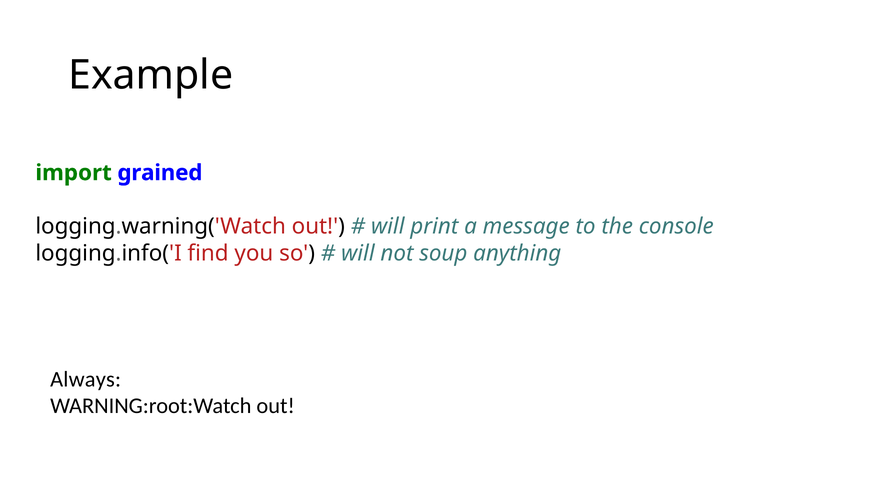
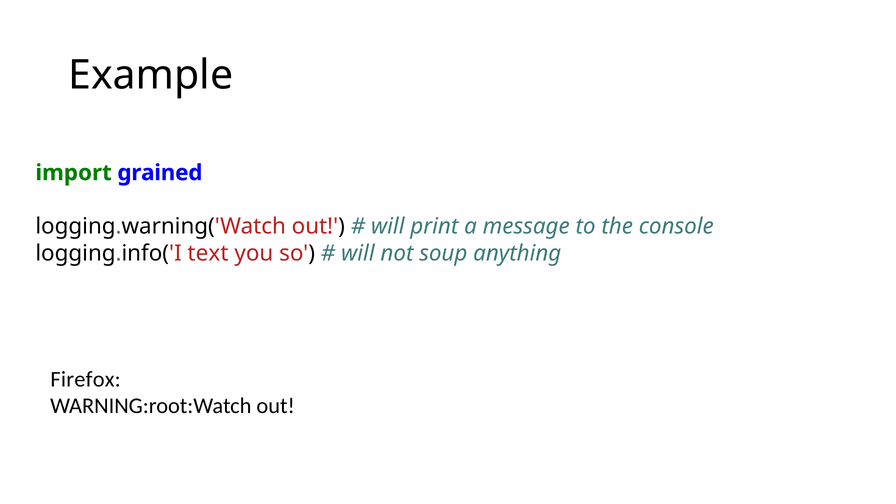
find: find -> text
Always: Always -> Firefox
